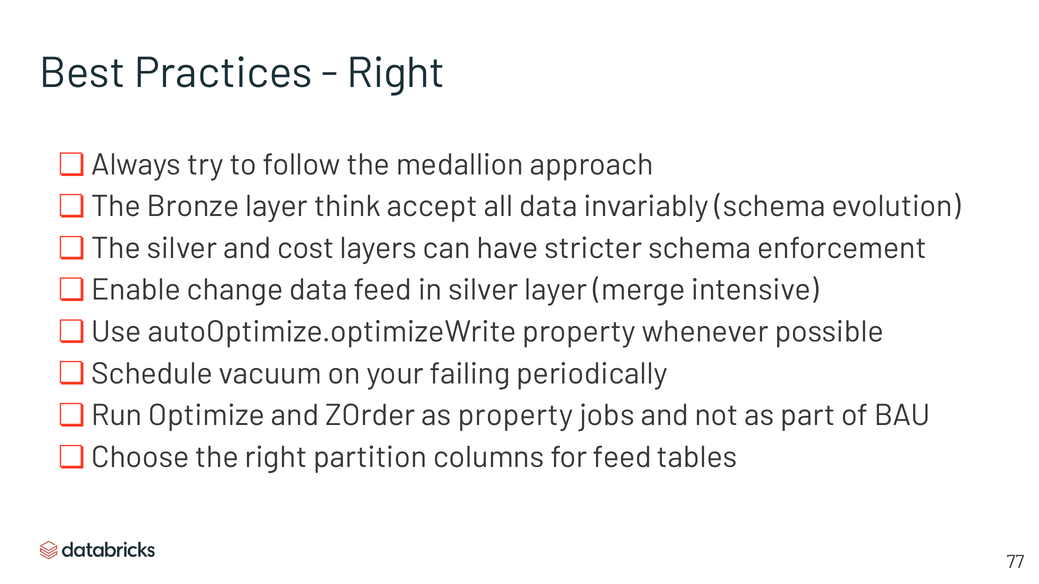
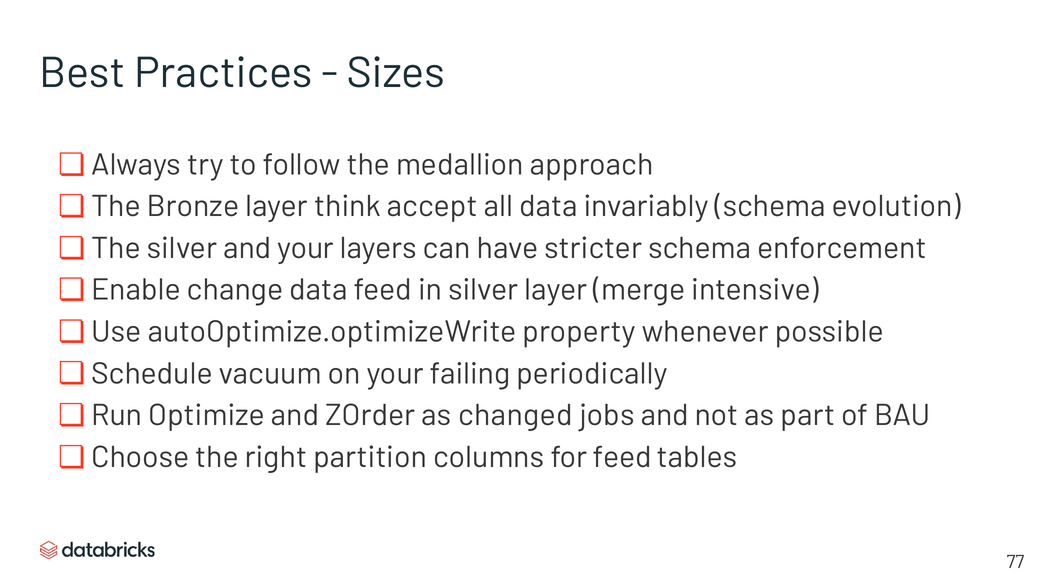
Right at (396, 73): Right -> Sizes
and cost: cost -> your
as property: property -> changed
